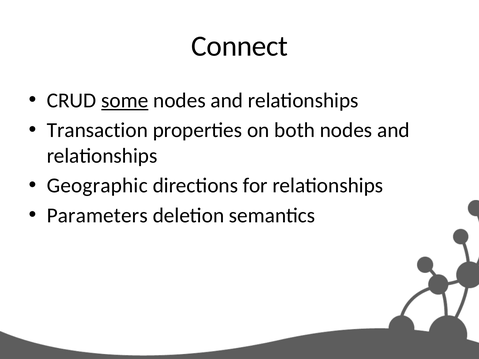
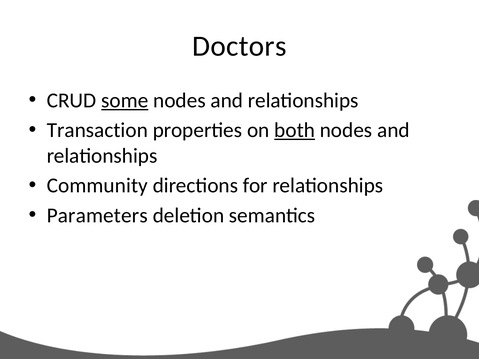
Connect: Connect -> Doctors
both underline: none -> present
Geographic: Geographic -> Community
